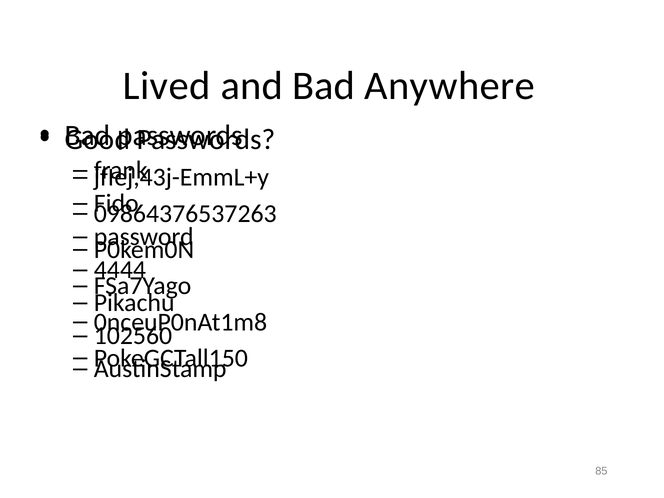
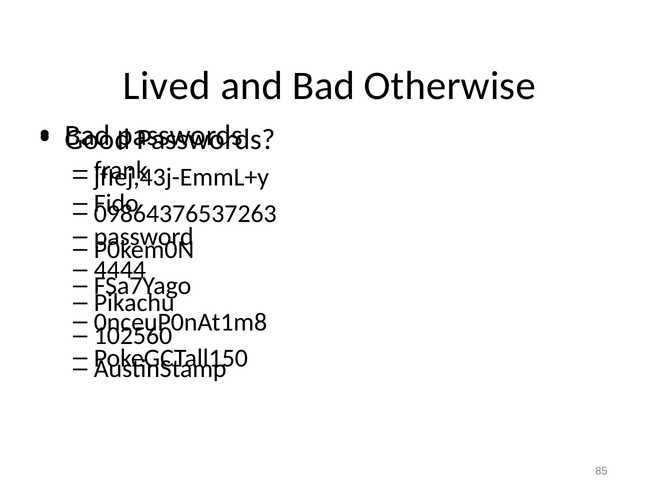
Anywhere: Anywhere -> Otherwise
